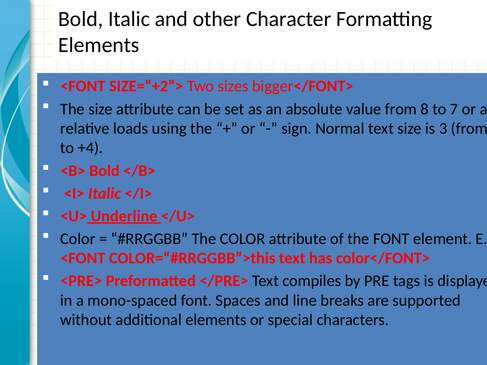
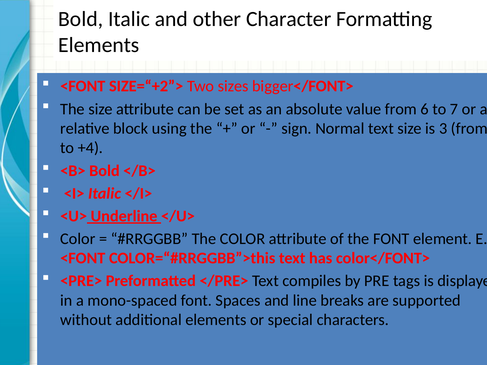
8: 8 -> 6
loads: loads -> block
